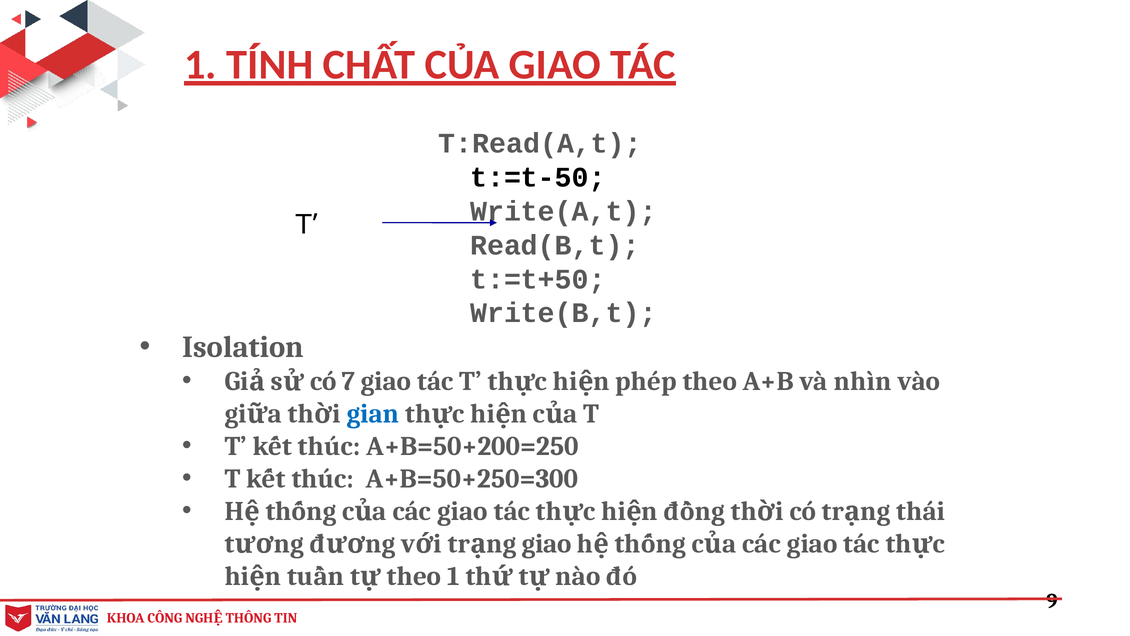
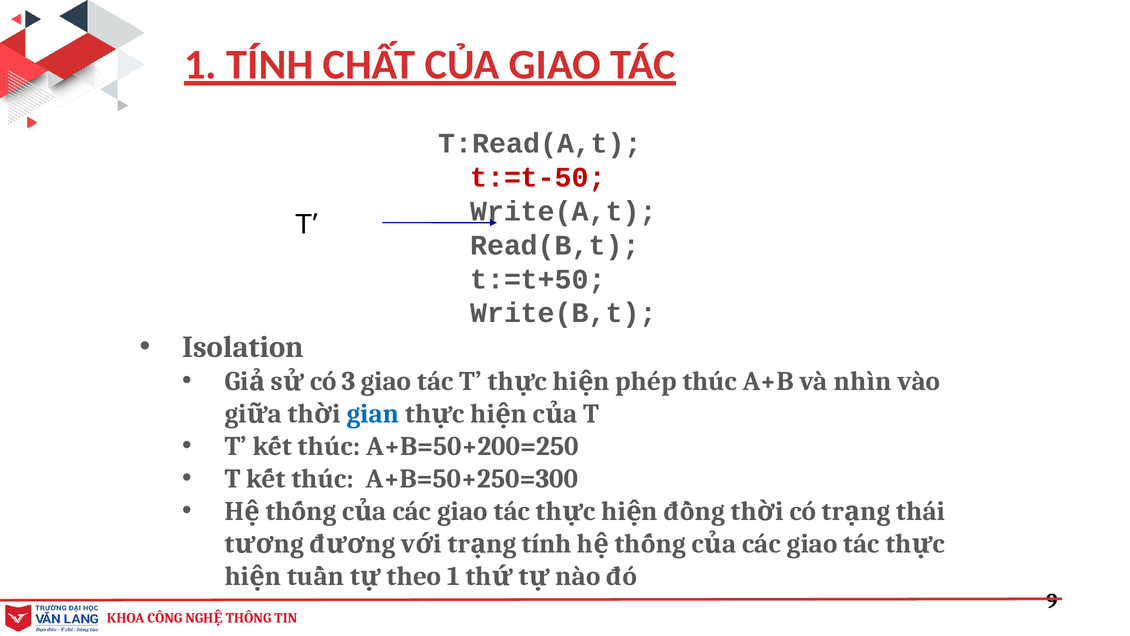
t:=t-50 colour: black -> red
7: 7 -> 3
phép theo: theo -> thúc
giao at (547, 544): giao -> tính
